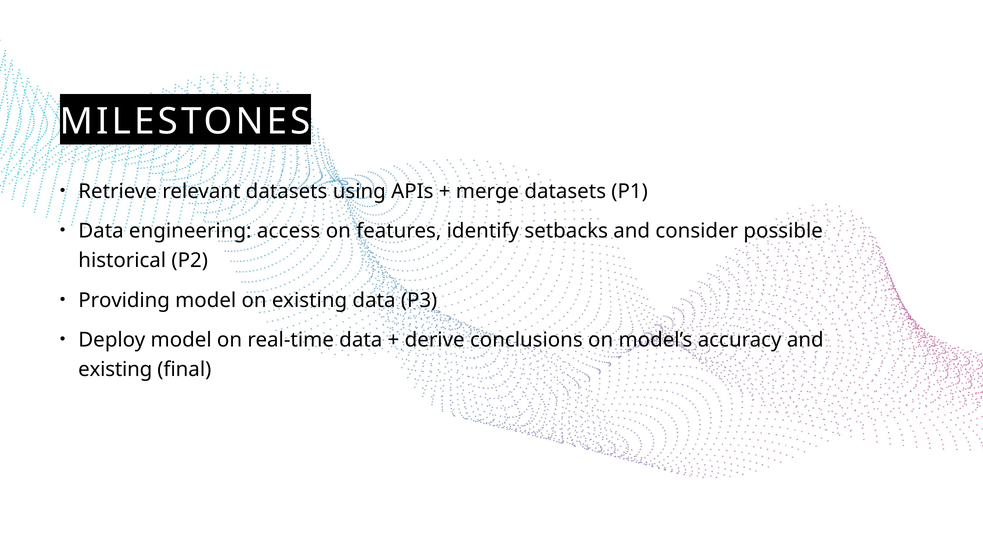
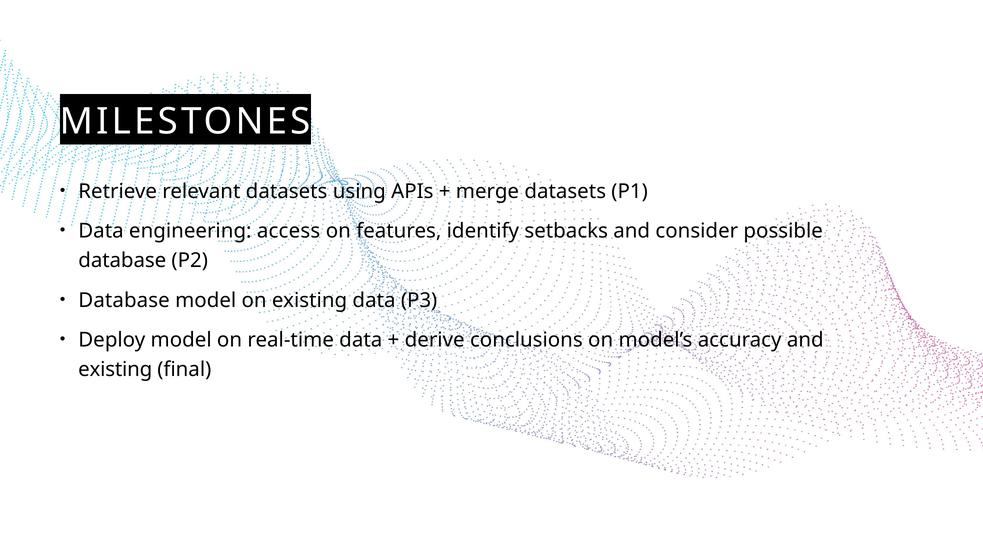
historical at (122, 261): historical -> database
Providing at (124, 300): Providing -> Database
